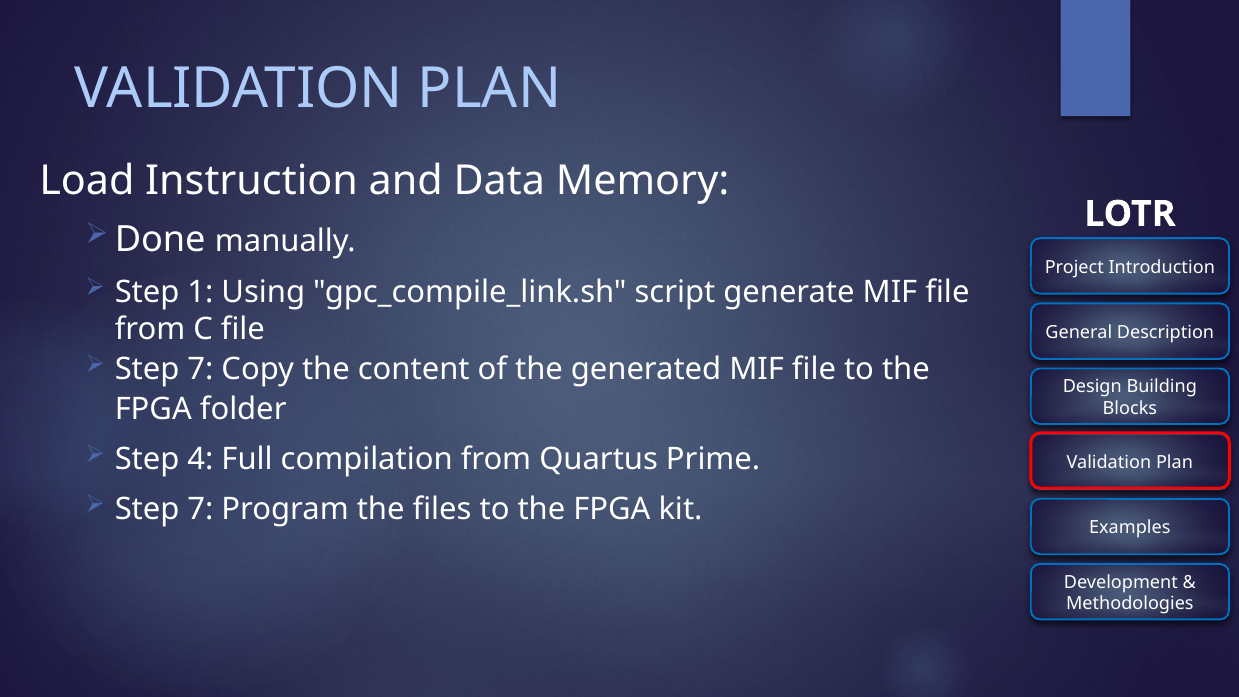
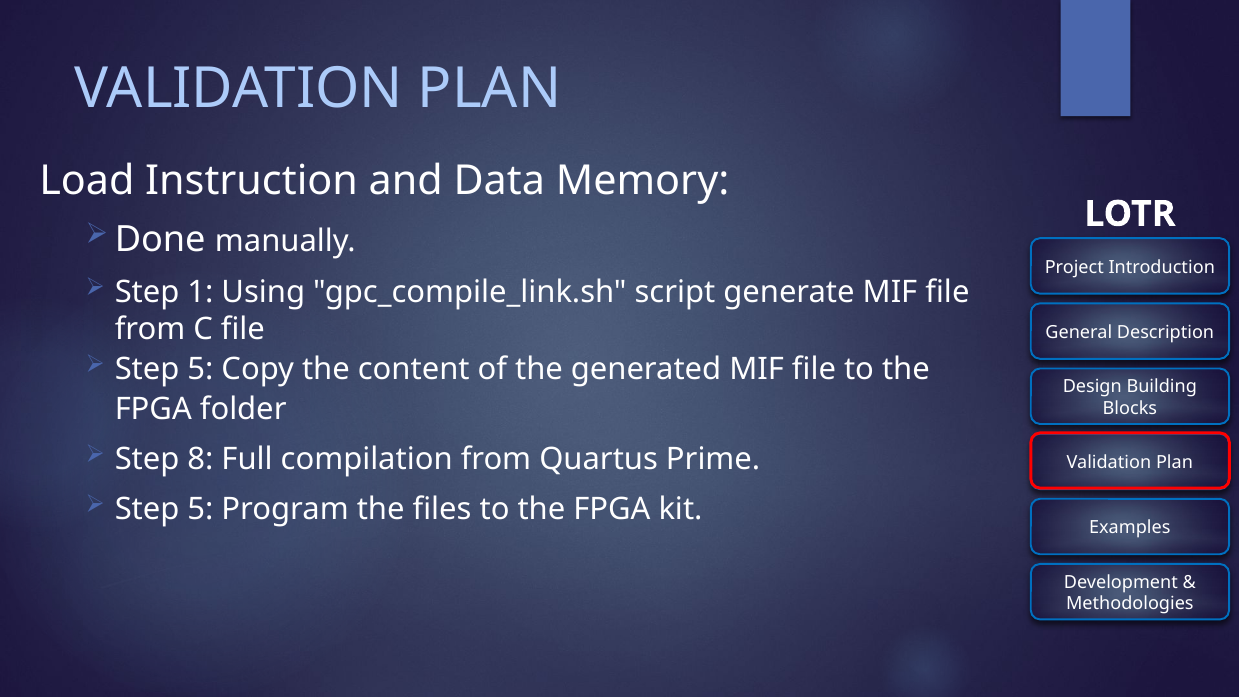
7 at (200, 369): 7 -> 5
4: 4 -> 8
7 at (200, 509): 7 -> 5
